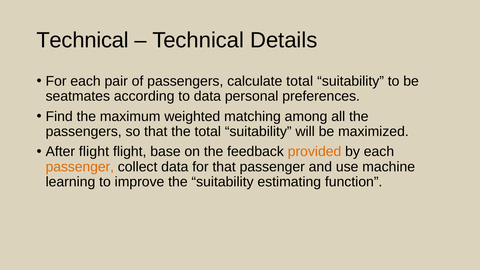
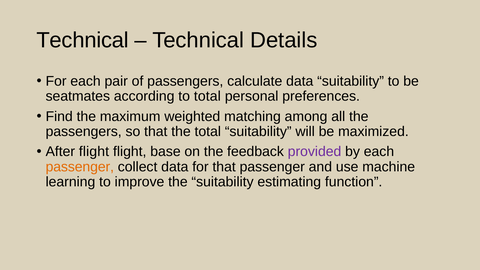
calculate total: total -> data
to data: data -> total
provided colour: orange -> purple
